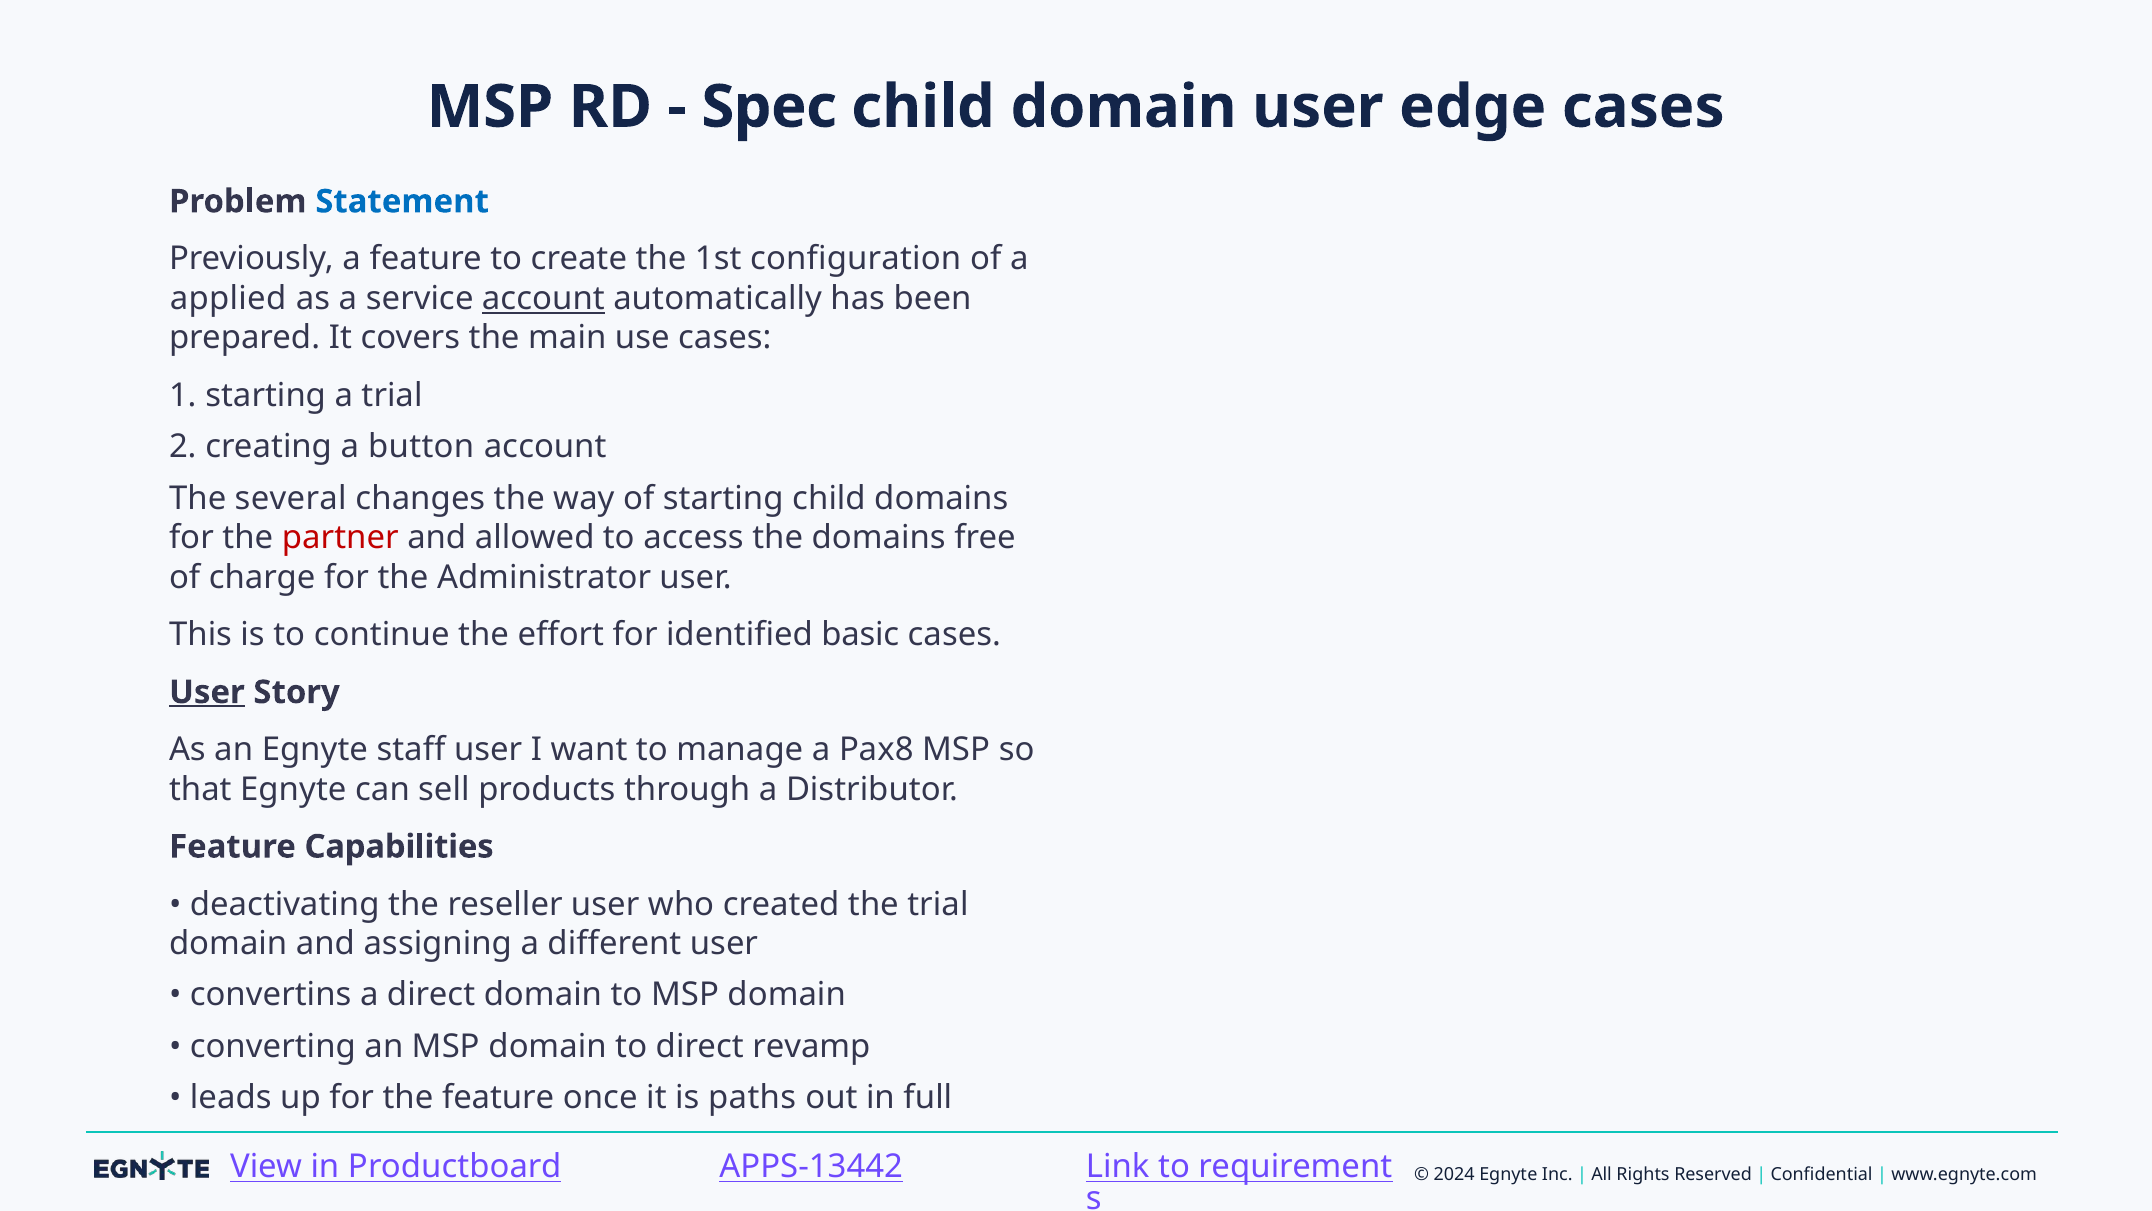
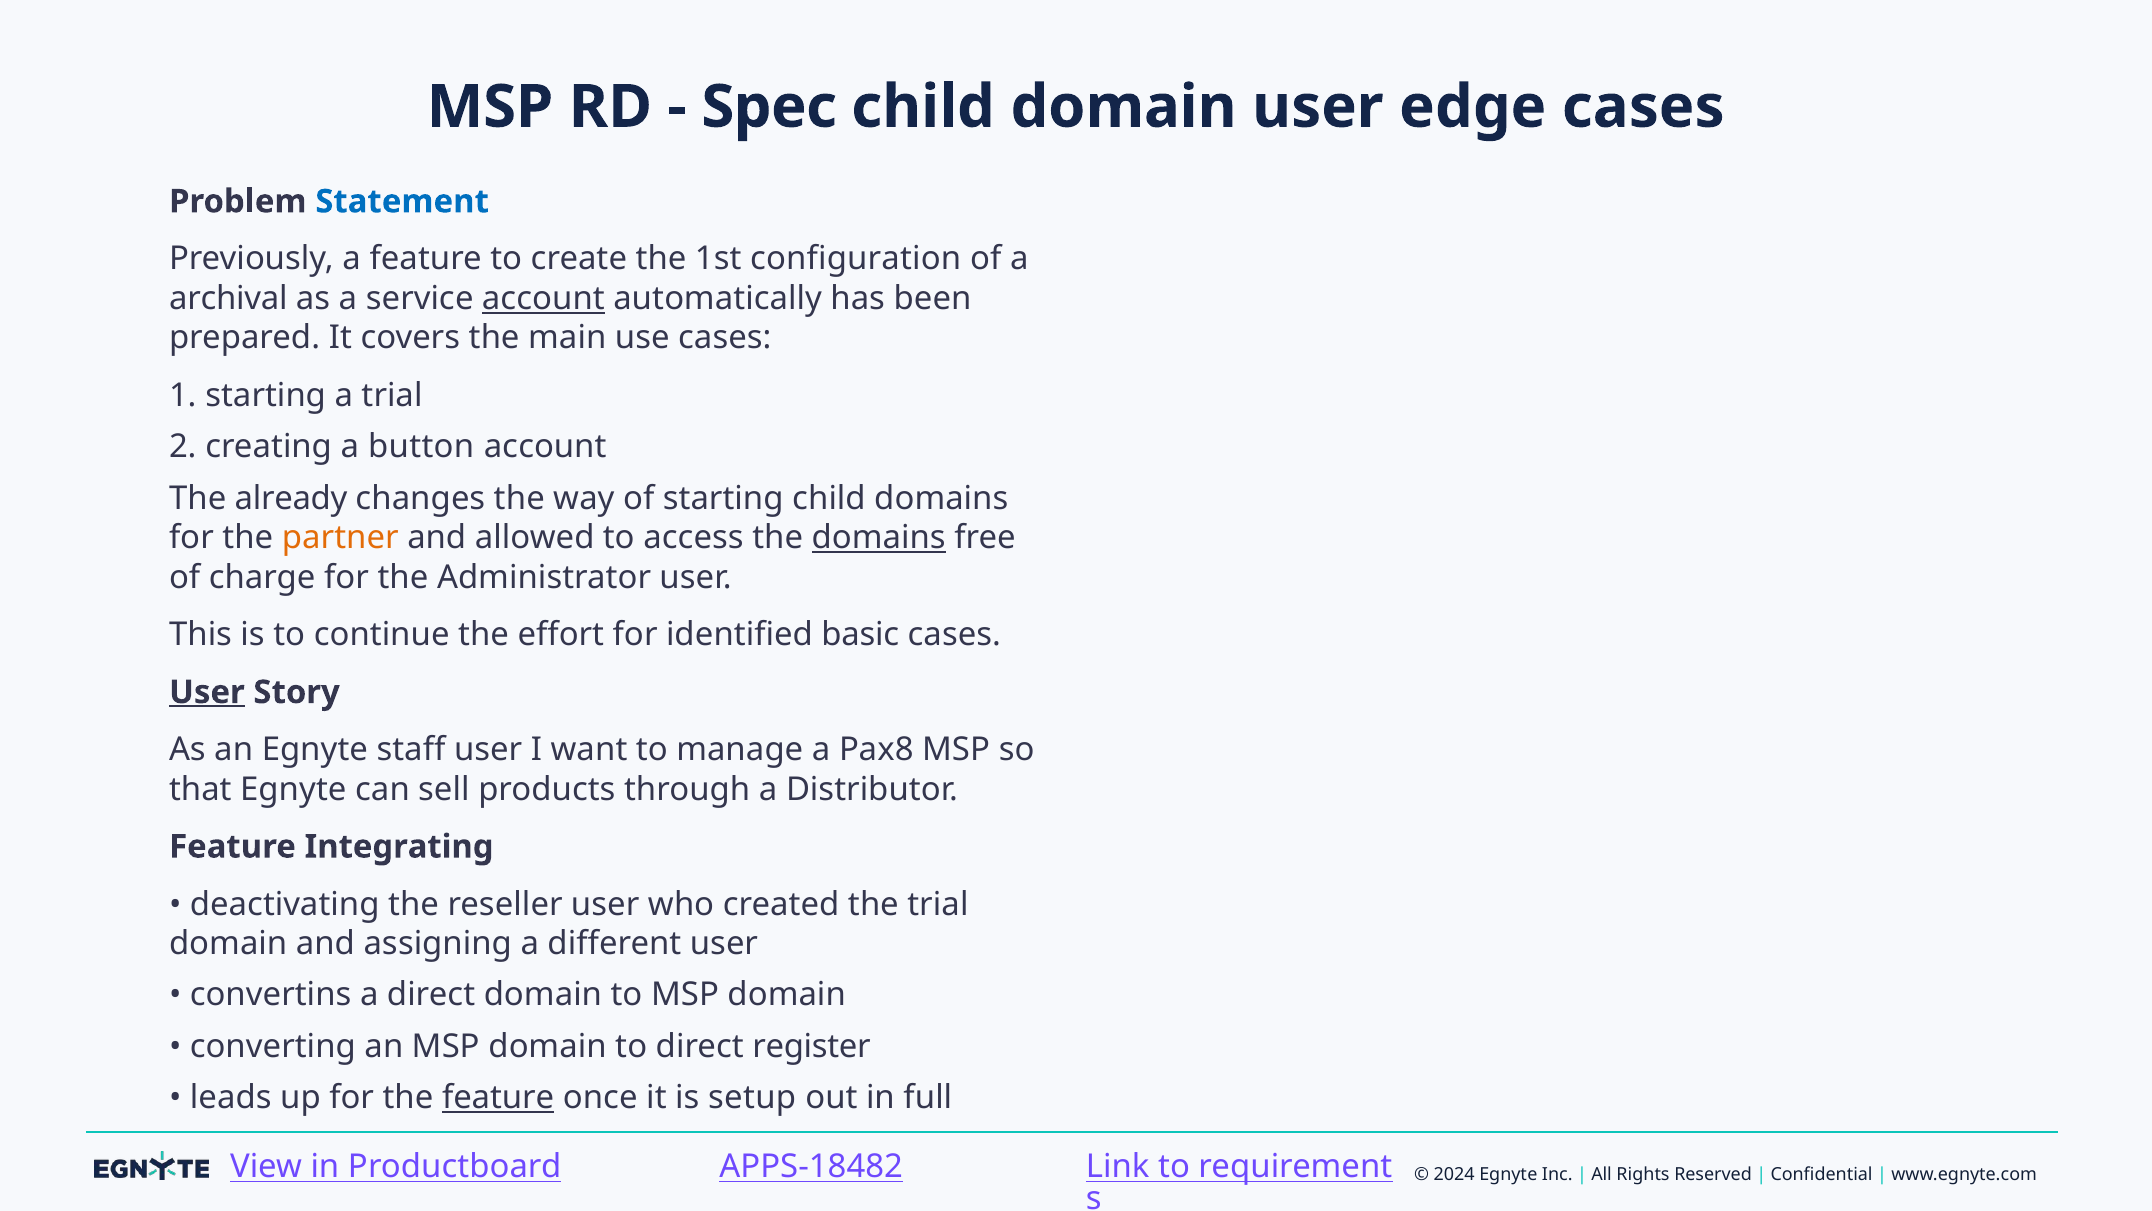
applied: applied -> archival
several: several -> already
partner colour: red -> orange
domains at (879, 538) underline: none -> present
Capabilities: Capabilities -> Integrating
revamp: revamp -> register
feature at (498, 1098) underline: none -> present
paths: paths -> setup
APPS-13442: APPS-13442 -> APPS-18482
